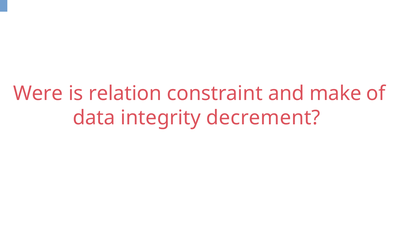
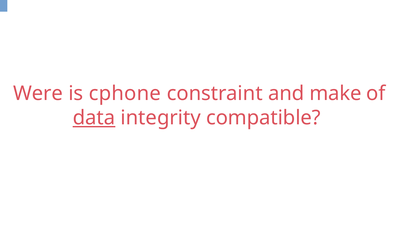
relation: relation -> cphone
data underline: none -> present
decrement: decrement -> compatible
